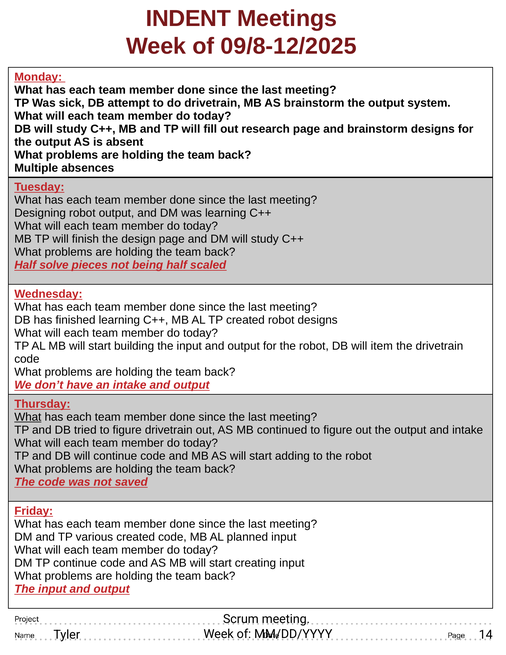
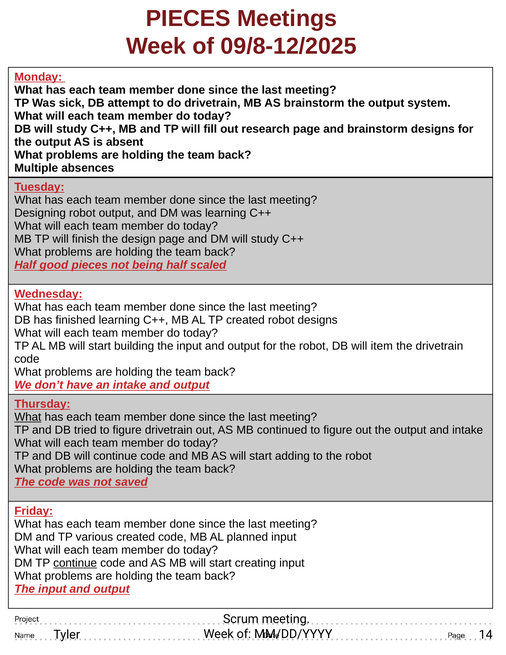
INDENT at (188, 18): INDENT -> PIECES
solve: solve -> good
continue at (75, 563) underline: none -> present
